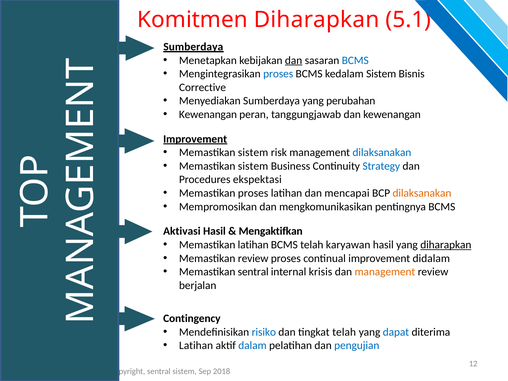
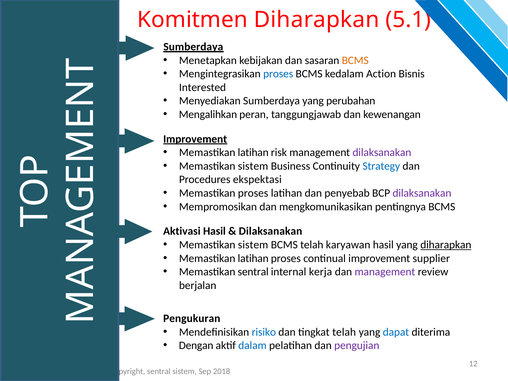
dan at (294, 60) underline: present -> none
BCMS at (355, 60) colour: blue -> orange
kedalam Sistem: Sistem -> Action
Corrective: Corrective -> Interested
Kewenangan at (208, 114): Kewenangan -> Mengalihkan
sistem at (253, 153): sistem -> latihan
dilaksanakan at (382, 153) colour: blue -> purple
mencapai: mencapai -> penyebab
dilaksanakan at (422, 193) colour: orange -> purple
Mengaktifkan at (271, 231): Mengaktifkan -> Dilaksanakan
latihan at (253, 245): latihan -> sistem
review at (253, 258): review -> latihan
didalam: didalam -> supplier
krisis: krisis -> kerja
management at (385, 272) colour: orange -> purple
Contingency: Contingency -> Pengukuran
Latihan at (196, 346): Latihan -> Dengan
pengujian colour: blue -> purple
